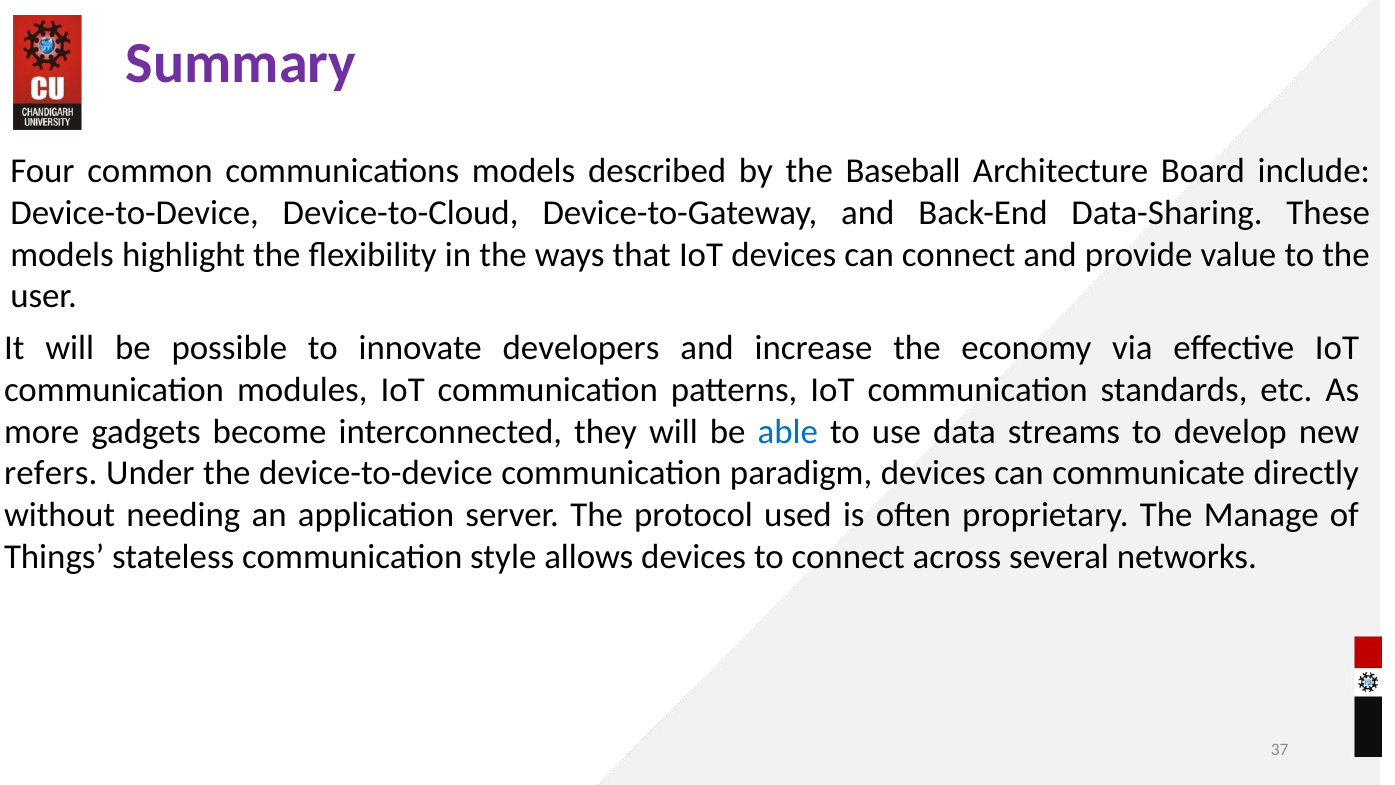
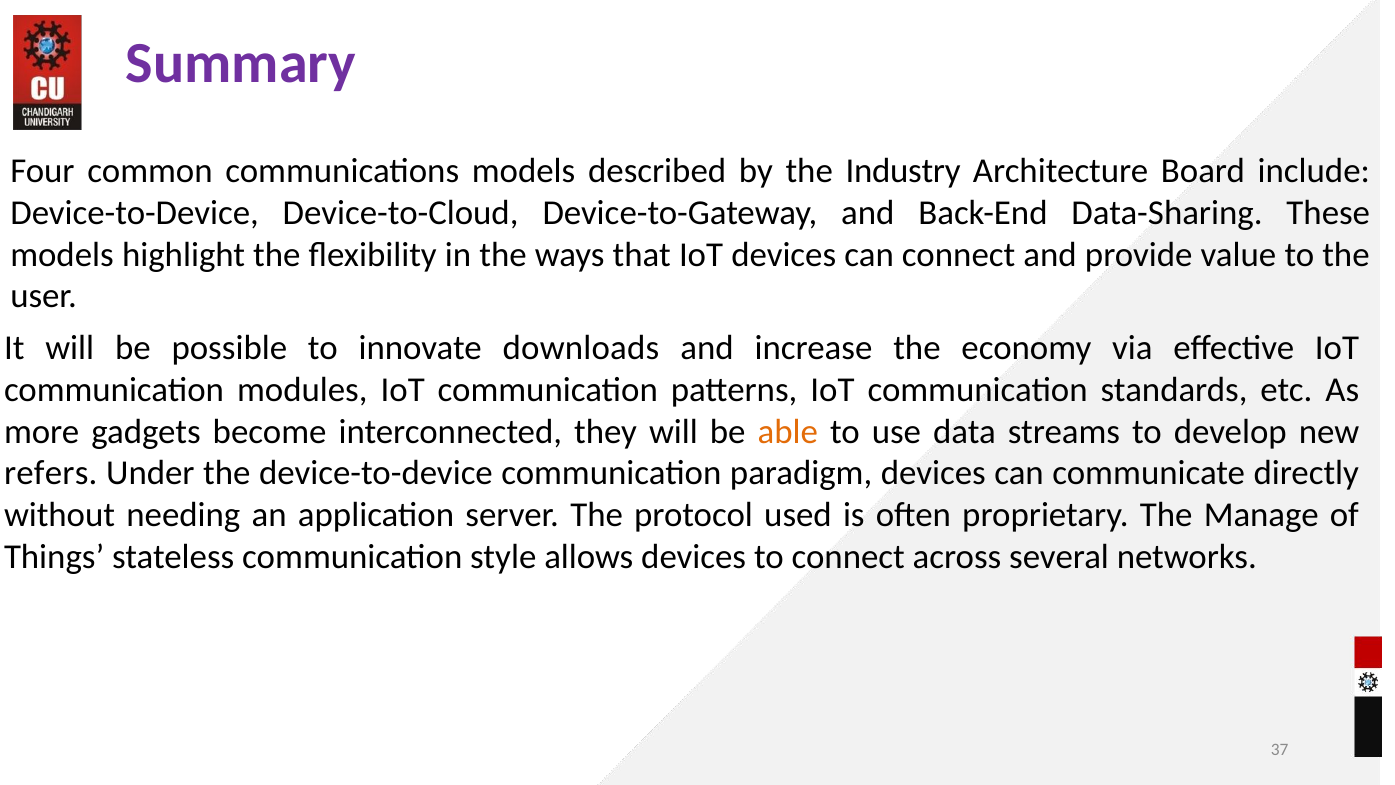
Baseball: Baseball -> Industry
developers: developers -> downloads
able colour: blue -> orange
